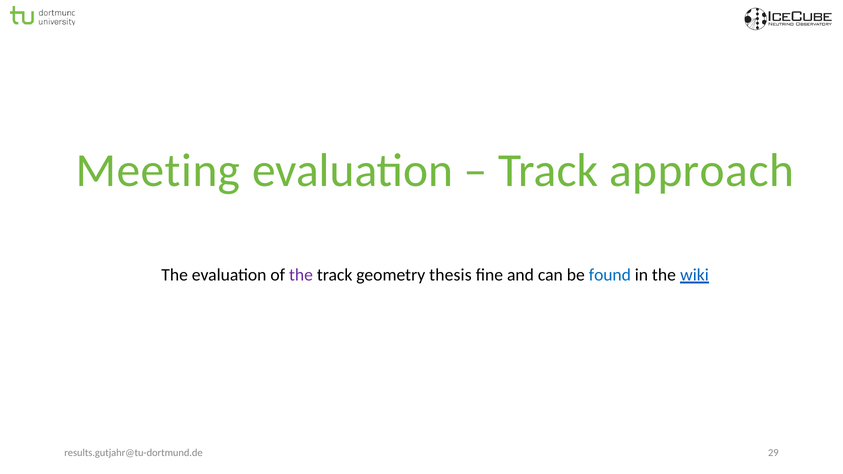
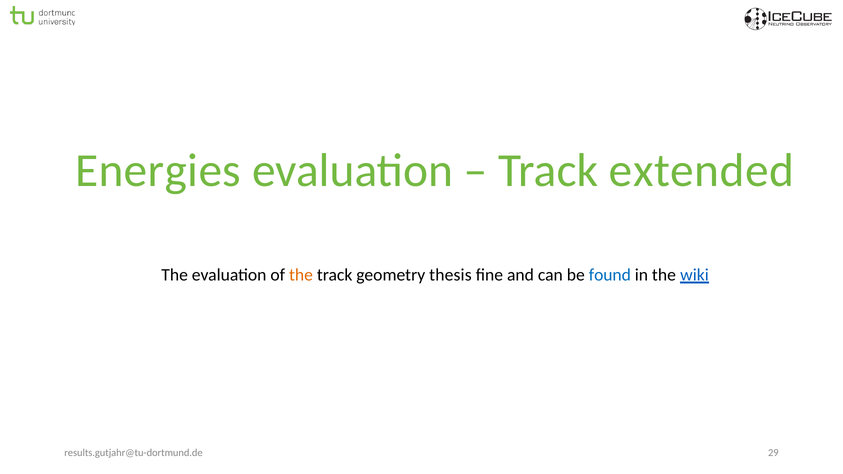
Meeting: Meeting -> Energies
approach: approach -> extended
the at (301, 275) colour: purple -> orange
